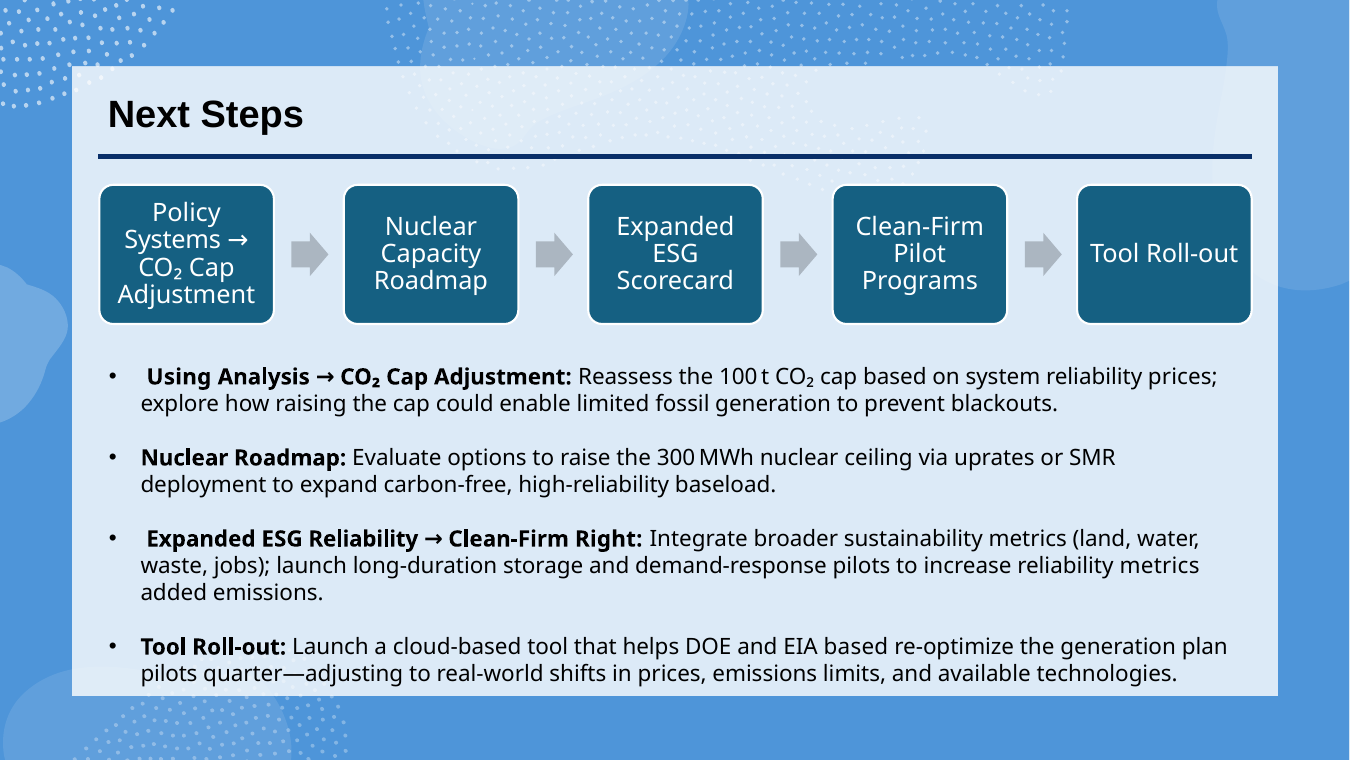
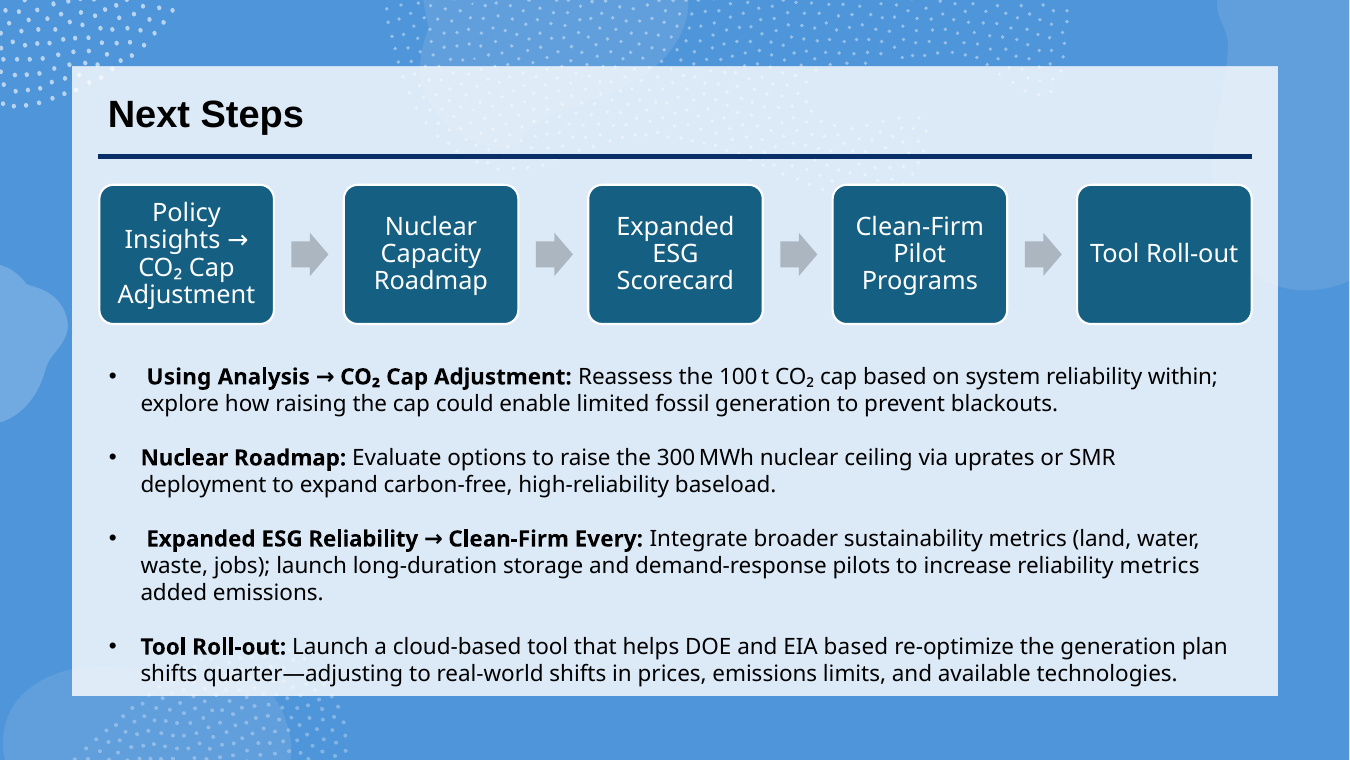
Systems: Systems -> Insights
reliability prices: prices -> within
Right: Right -> Every
pilots at (169, 674): pilots -> shifts
